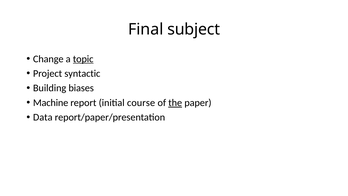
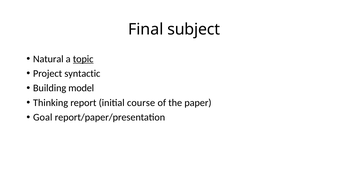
Change: Change -> Natural
biases: biases -> model
Machine: Machine -> Thinking
the underline: present -> none
Data: Data -> Goal
